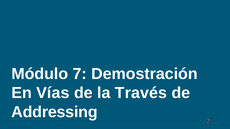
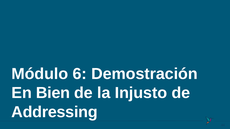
7: 7 -> 6
Vías: Vías -> Bien
Través: Través -> Injusto
